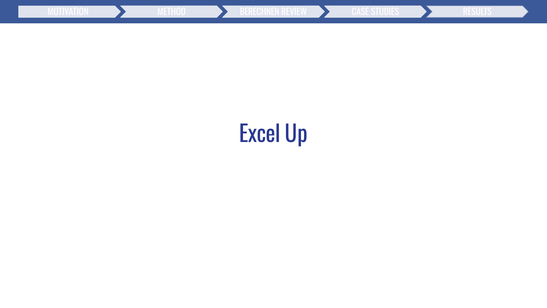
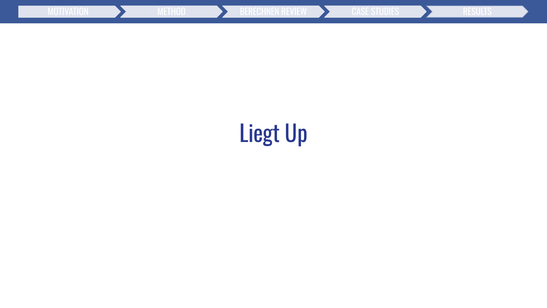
Excel: Excel -> Liegt
